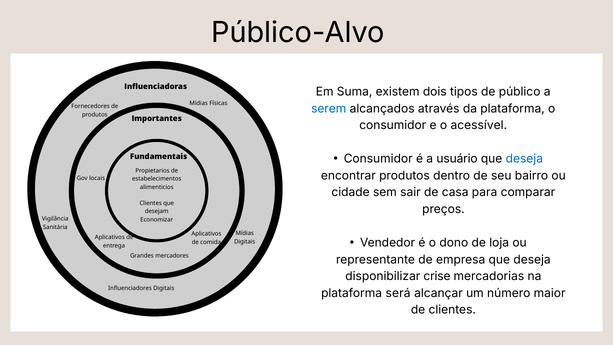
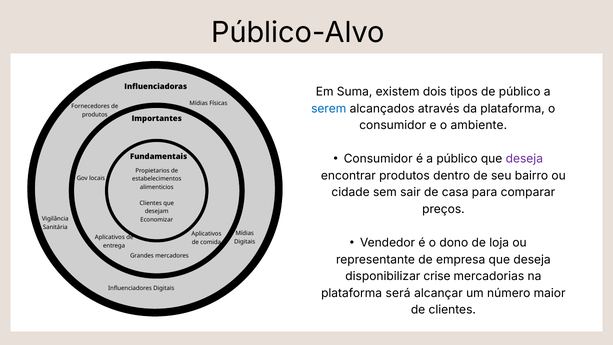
acessível: acessível -> ambiente
a usuário: usuário -> público
deseja at (524, 159) colour: blue -> purple
